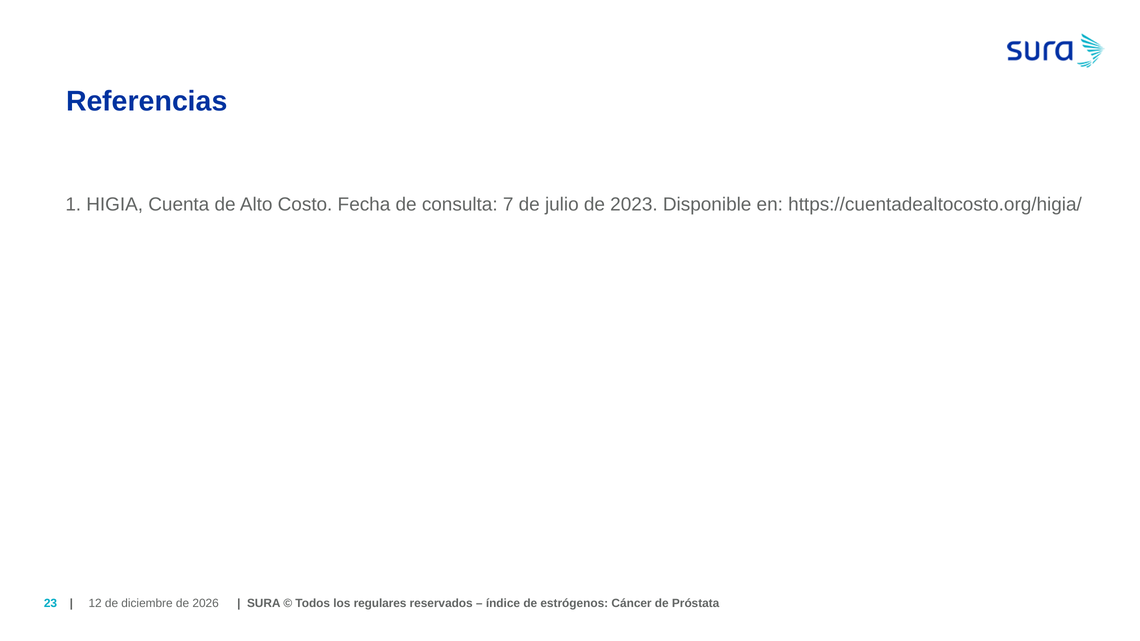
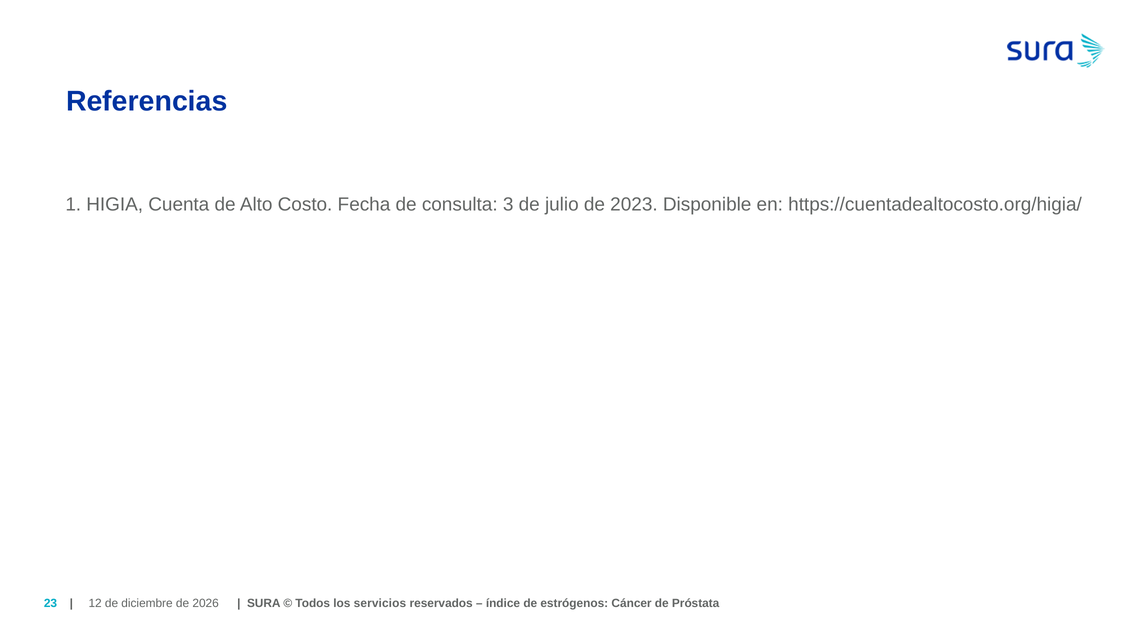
7: 7 -> 3
regulares: regulares -> servicios
